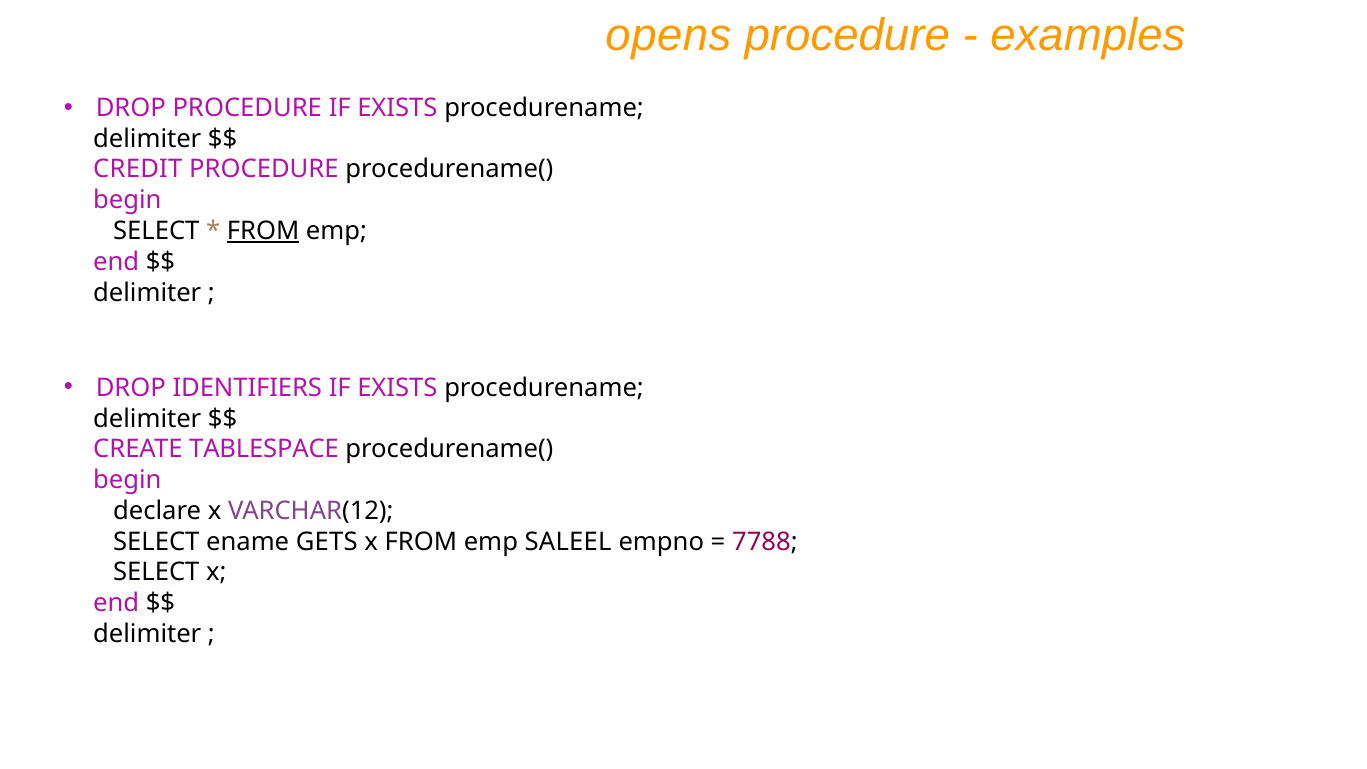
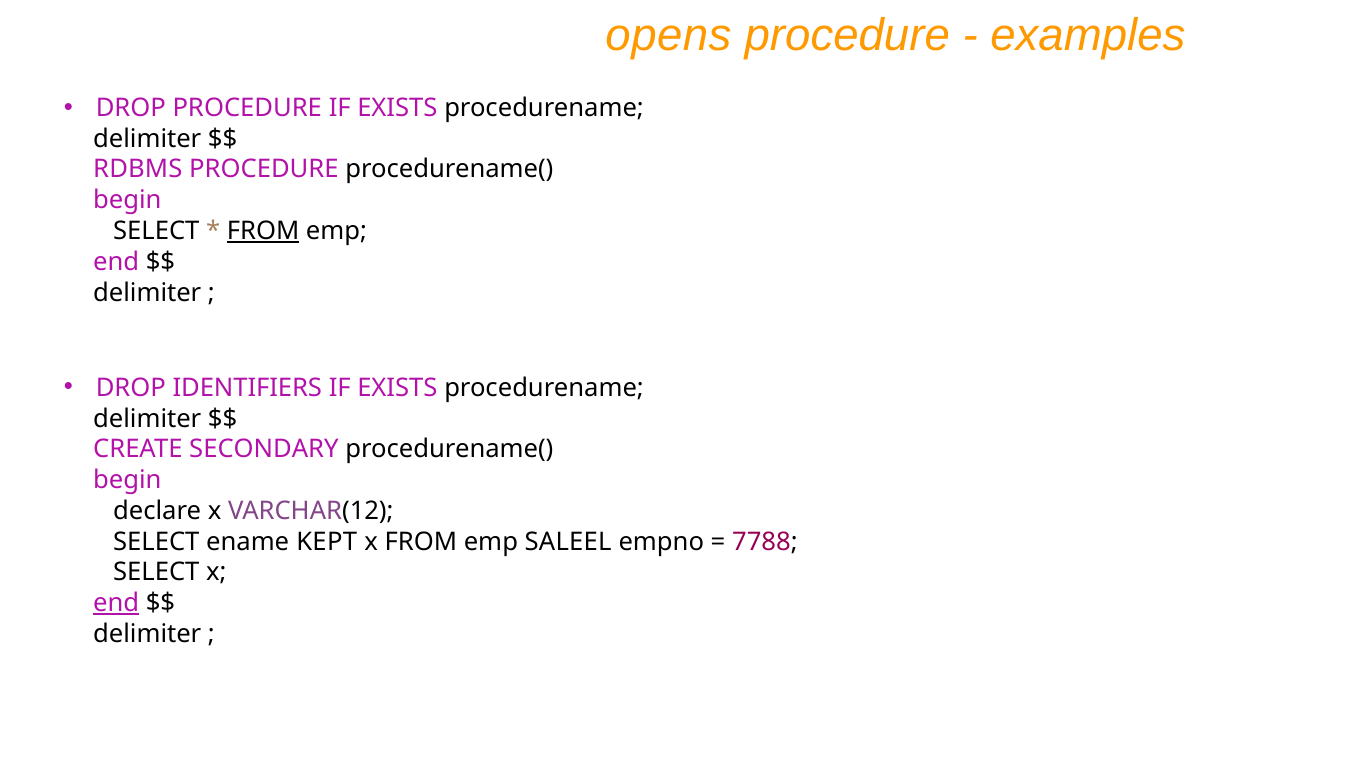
CREDIT: CREDIT -> RDBMS
TABLESPACE: TABLESPACE -> SECONDARY
GETS: GETS -> KEPT
end at (116, 603) underline: none -> present
